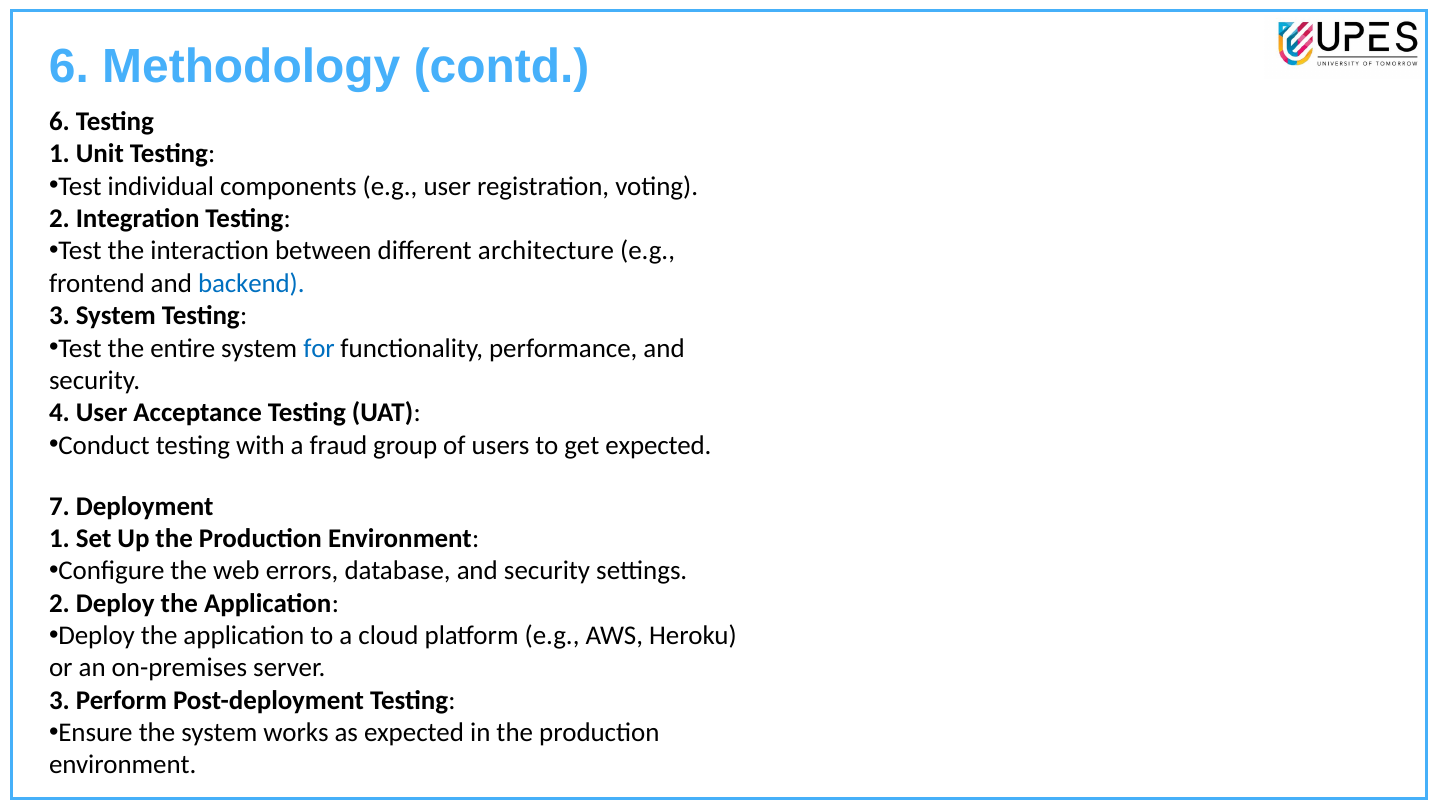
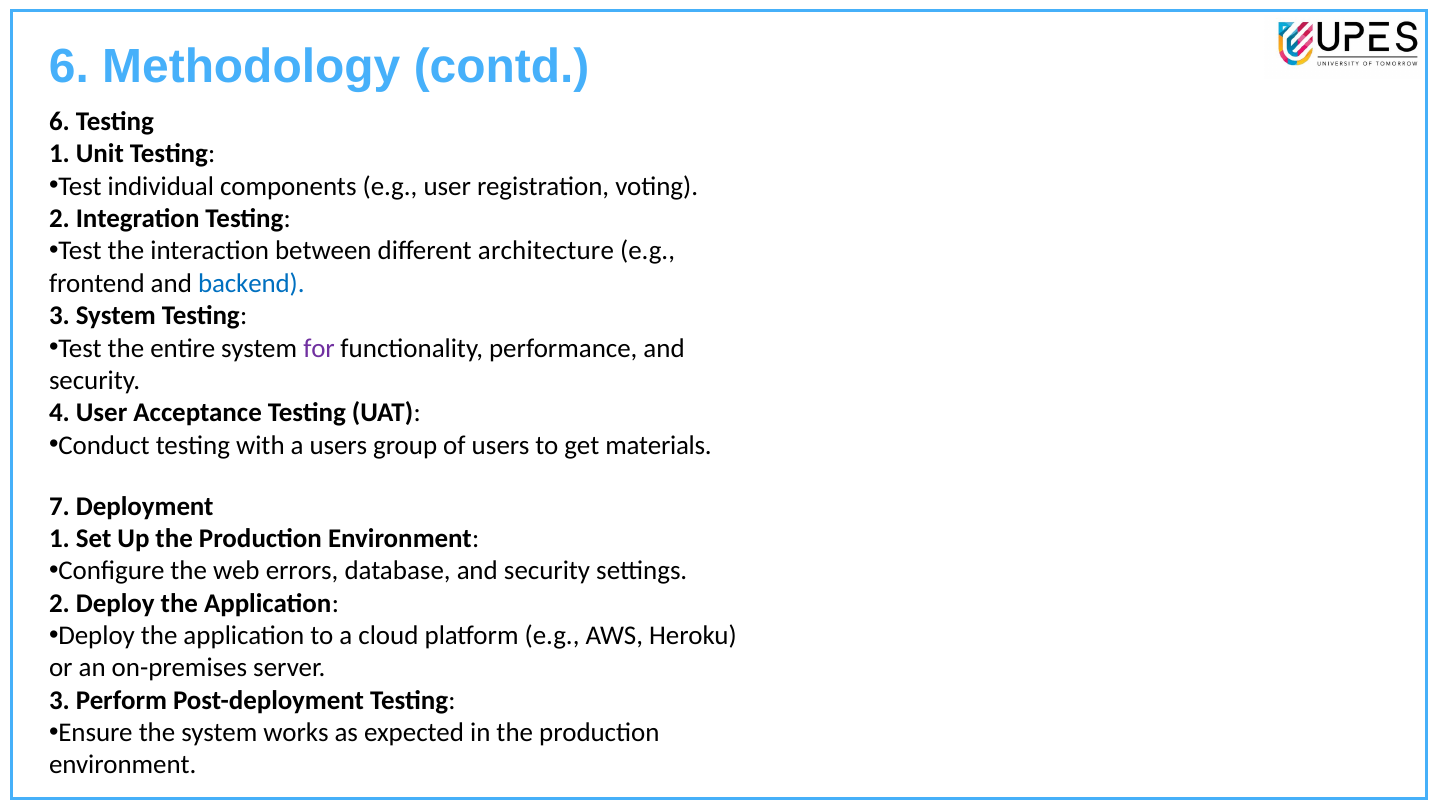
for colour: blue -> purple
a fraud: fraud -> users
get expected: expected -> materials
